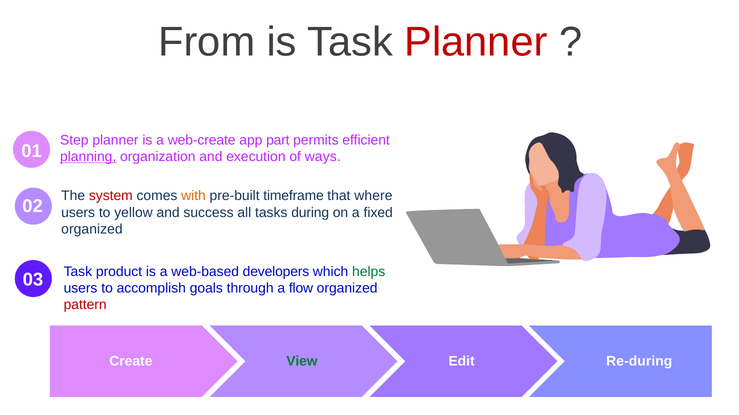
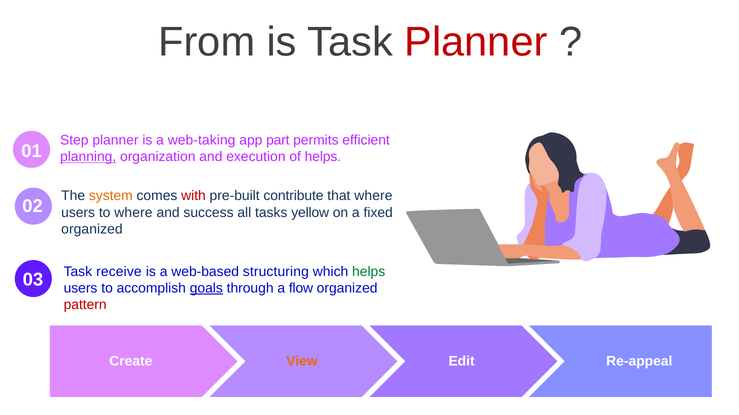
web-create: web-create -> web-taking
of ways: ways -> helps
system colour: red -> orange
with colour: orange -> red
timeframe: timeframe -> contribute
to yellow: yellow -> where
during: during -> yellow
product: product -> receive
developers: developers -> structuring
goals underline: none -> present
View colour: green -> orange
Re-during: Re-during -> Re-appeal
